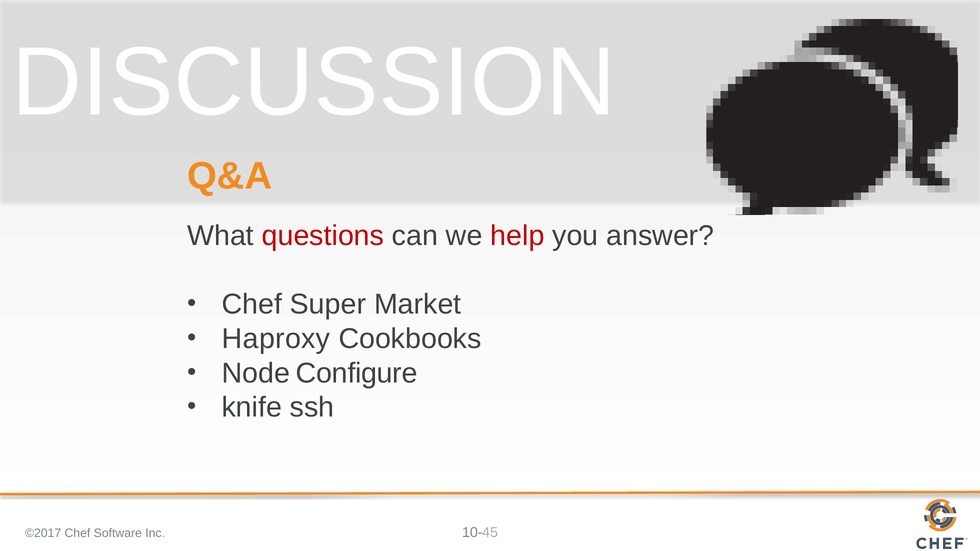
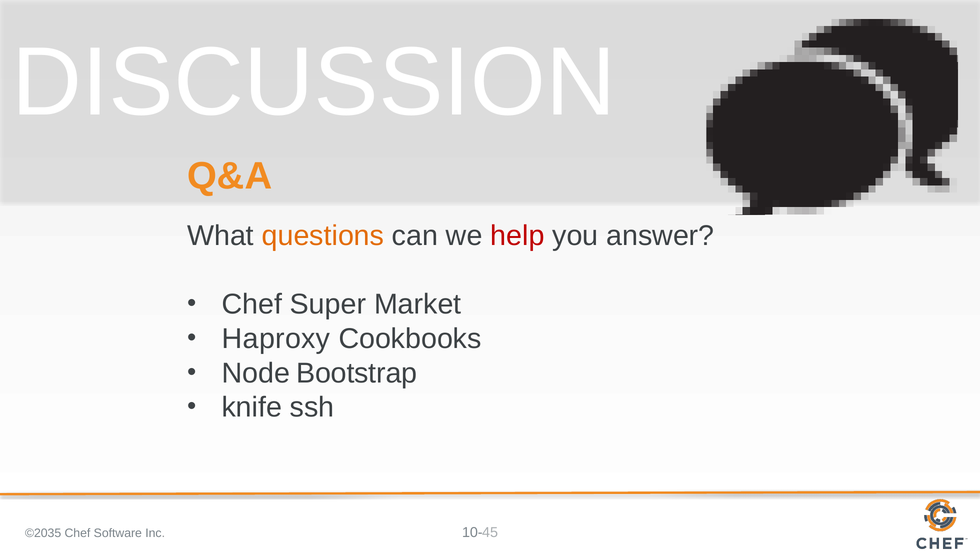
questions colour: red -> orange
Configure: Configure -> Bootstrap
©2017: ©2017 -> ©2035
